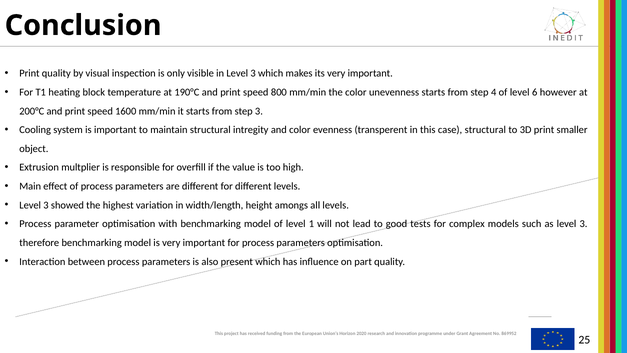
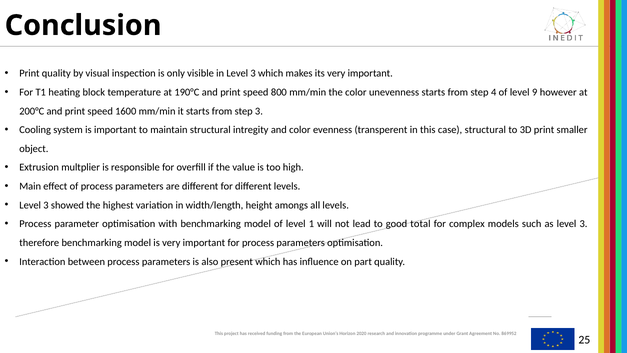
6: 6 -> 9
tests: tests -> total
